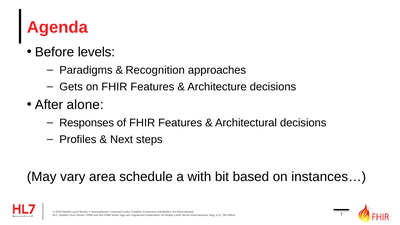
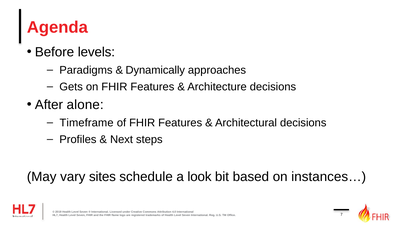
Recognition: Recognition -> Dynamically
Responses: Responses -> Timeframe
area: area -> sites
with: with -> look
